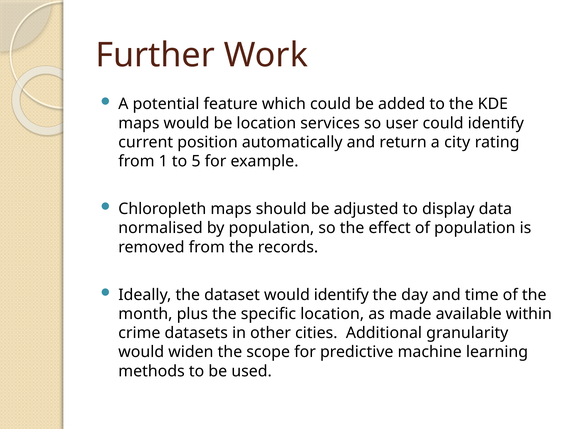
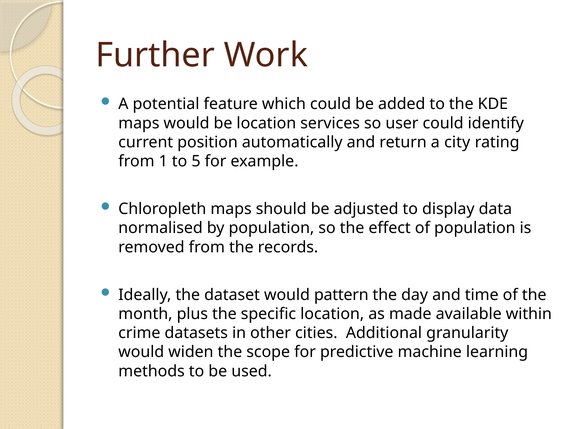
would identify: identify -> pattern
